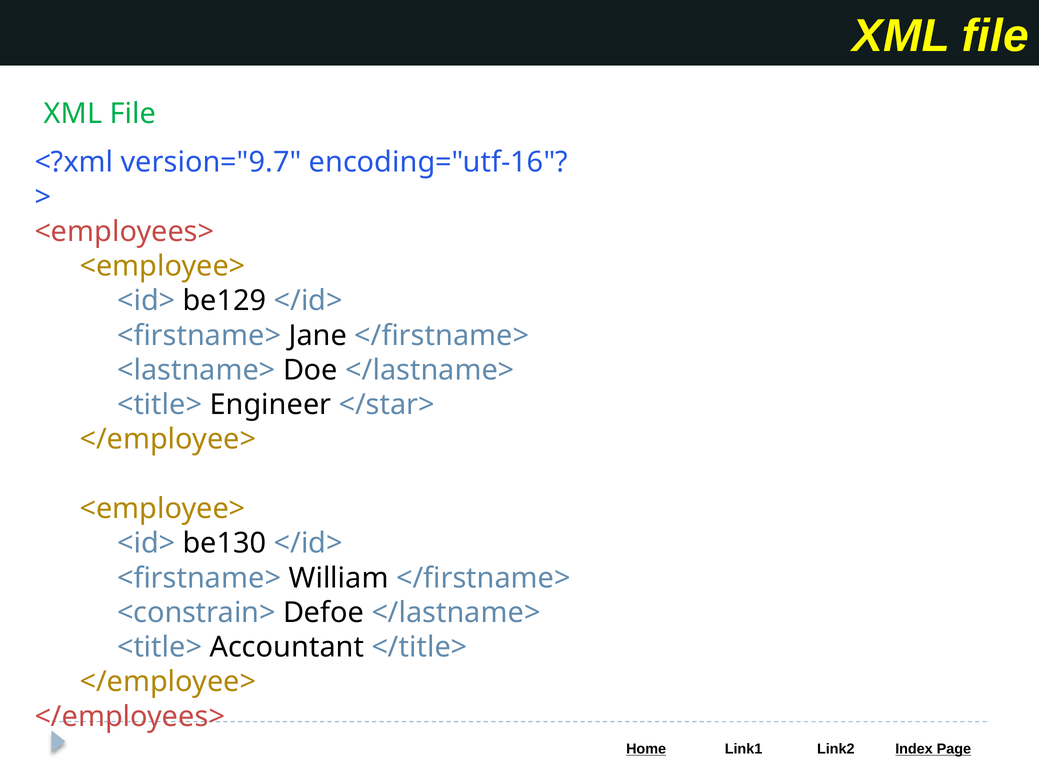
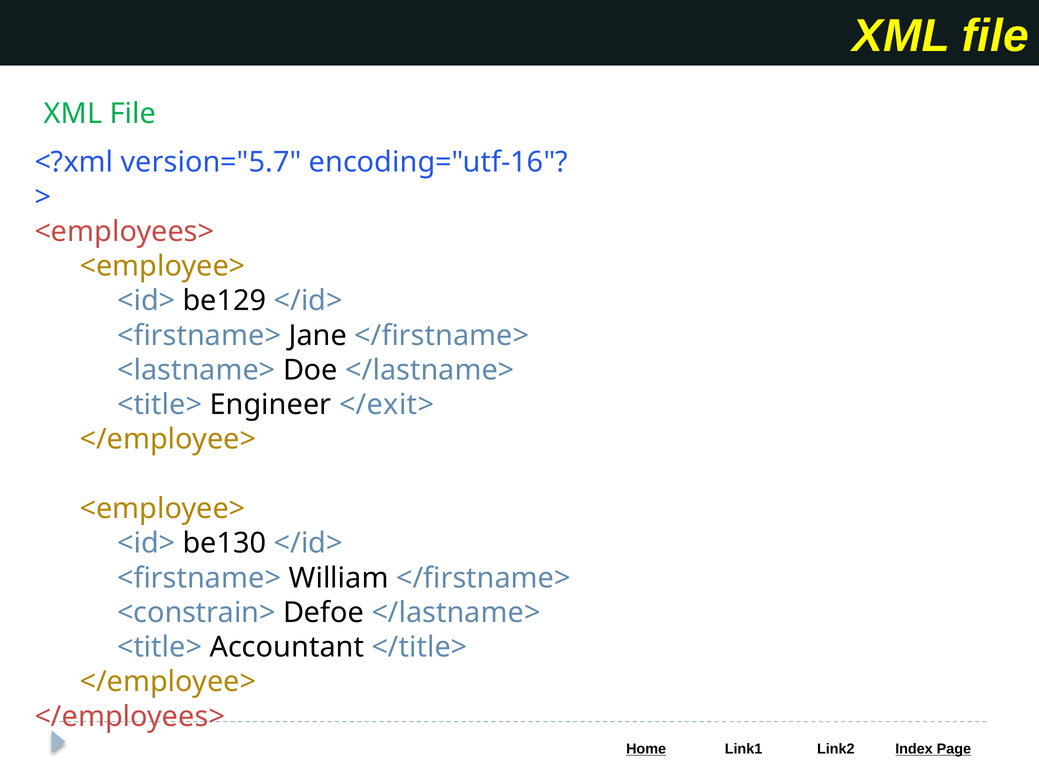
version="9.7: version="9.7 -> version="5.7
</star>: </star> -> </exit>
